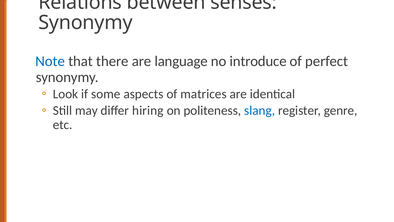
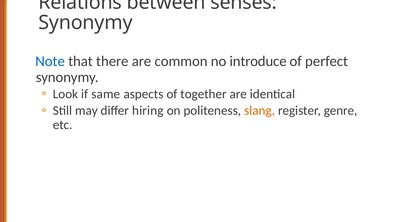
language: language -> common
some: some -> same
matrices: matrices -> together
slang colour: blue -> orange
